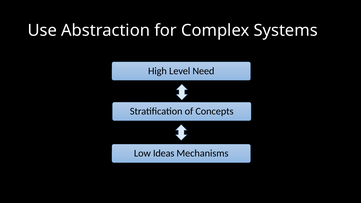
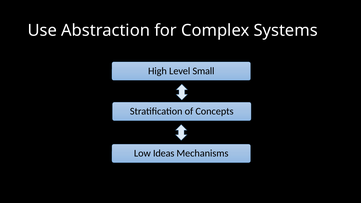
Need: Need -> Small
